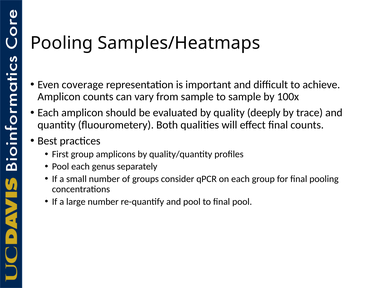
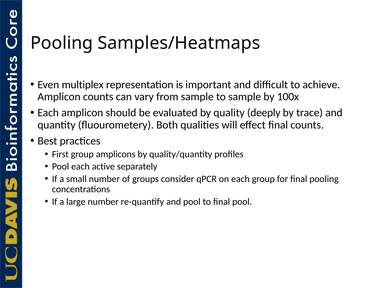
coverage: coverage -> multiplex
genus: genus -> active
